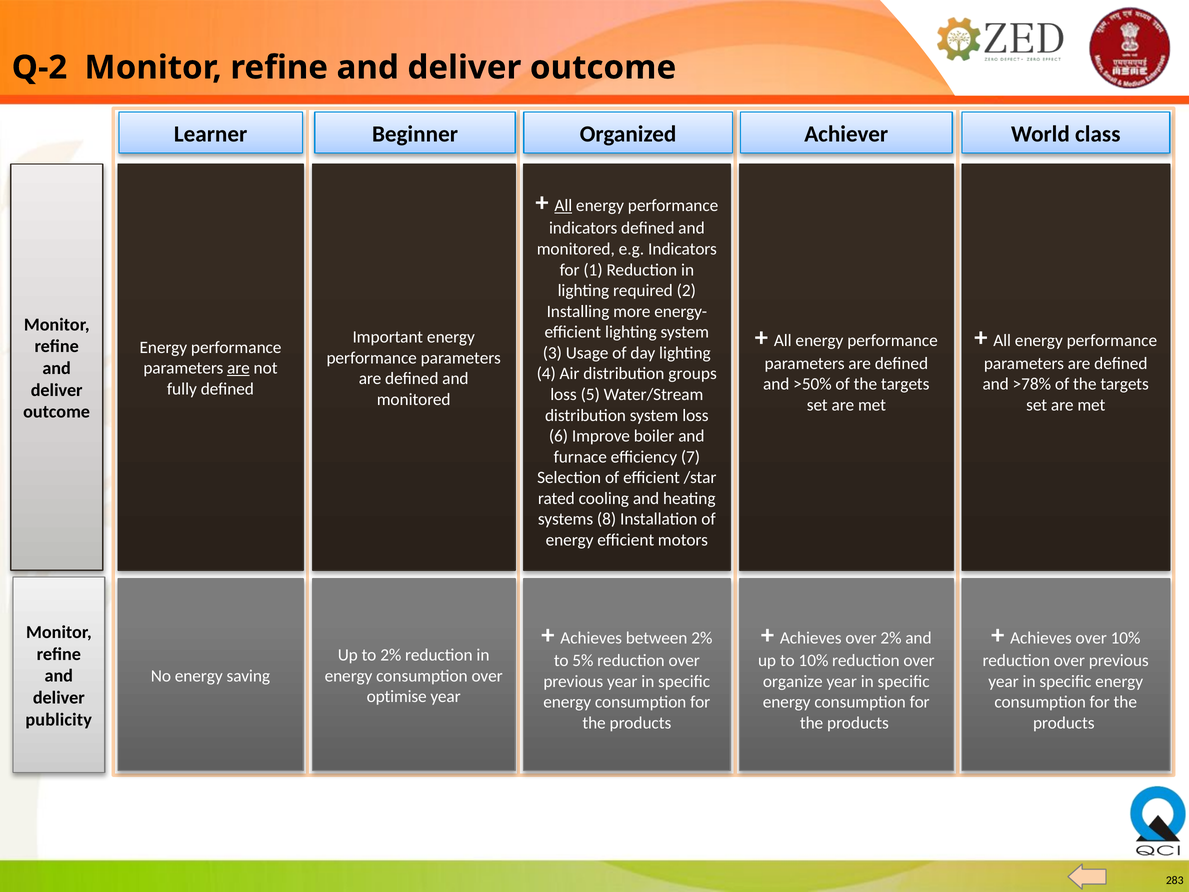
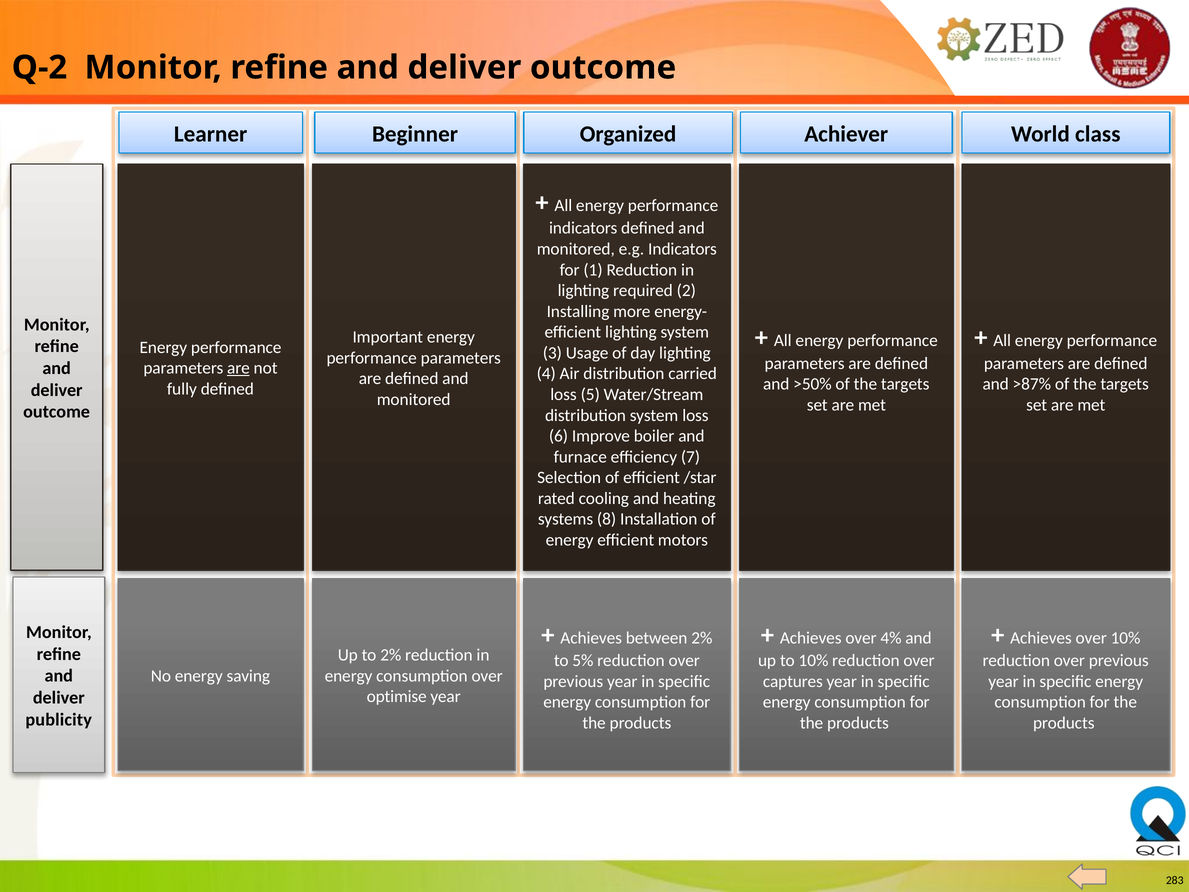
All at (563, 206) underline: present -> none
groups: groups -> carried
>78%: >78% -> >87%
over 2%: 2% -> 4%
organize: organize -> captures
